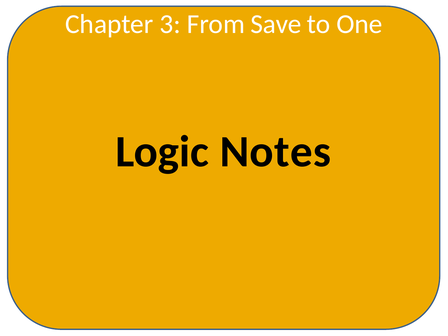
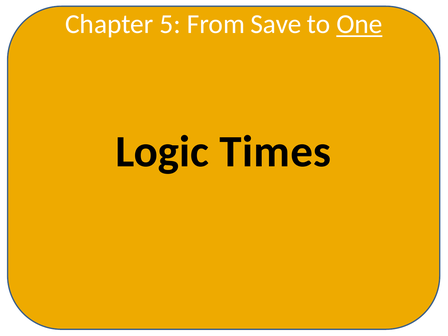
3: 3 -> 5
One underline: none -> present
Notes: Notes -> Times
